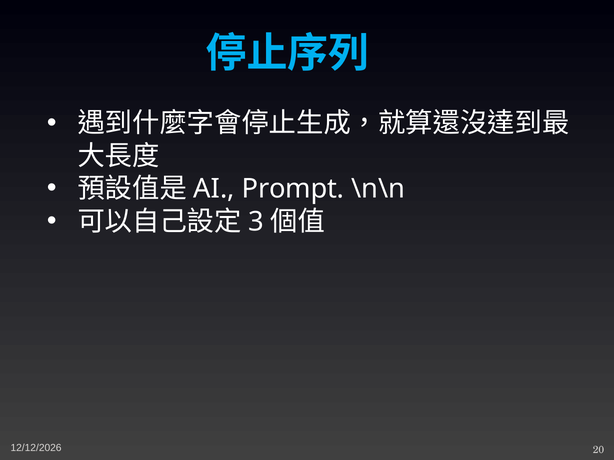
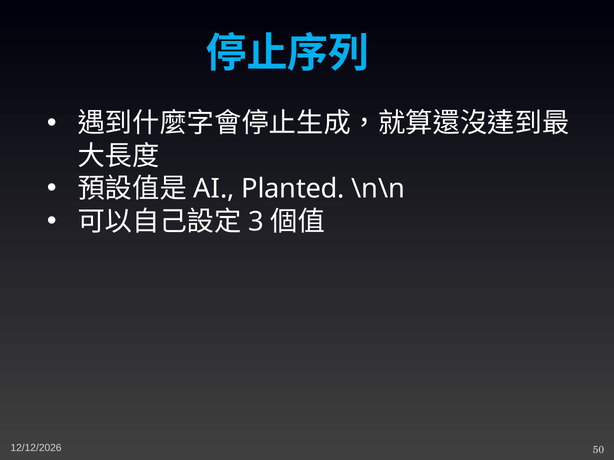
Prompt: Prompt -> Planted
20: 20 -> 50
